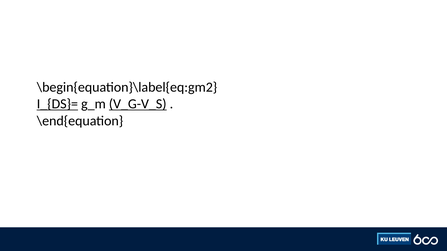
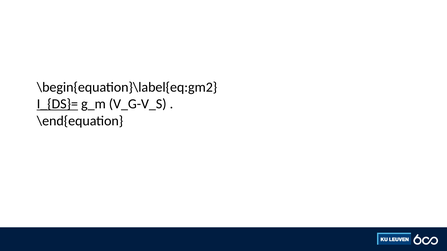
V_G-V_S underline: present -> none
